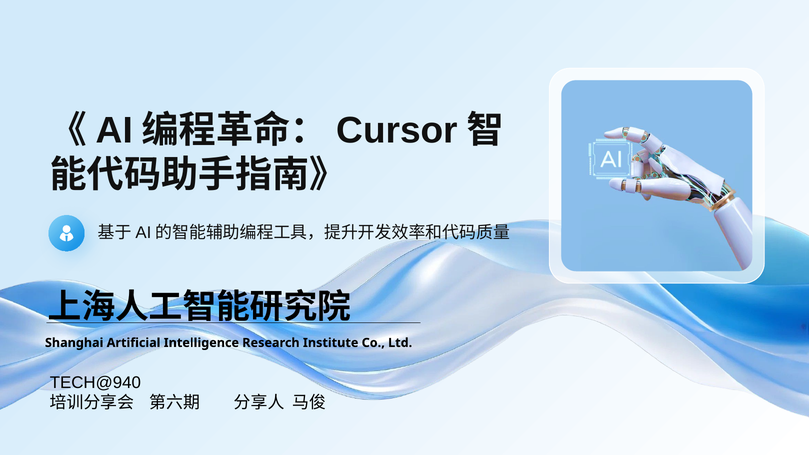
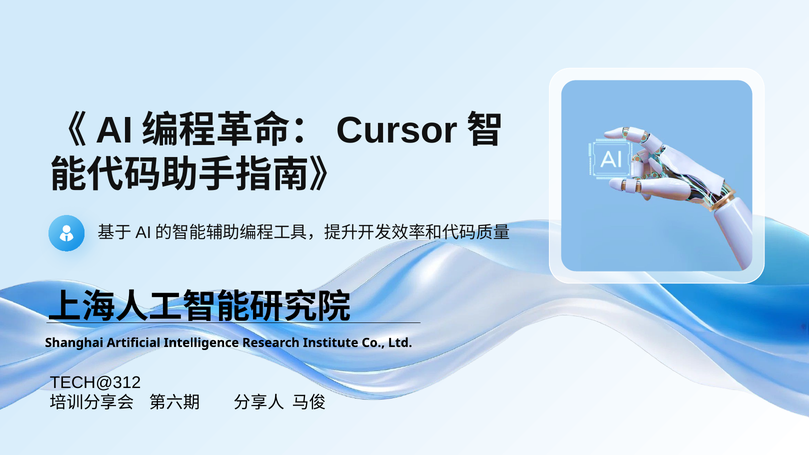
TECH@940: TECH@940 -> TECH@312
